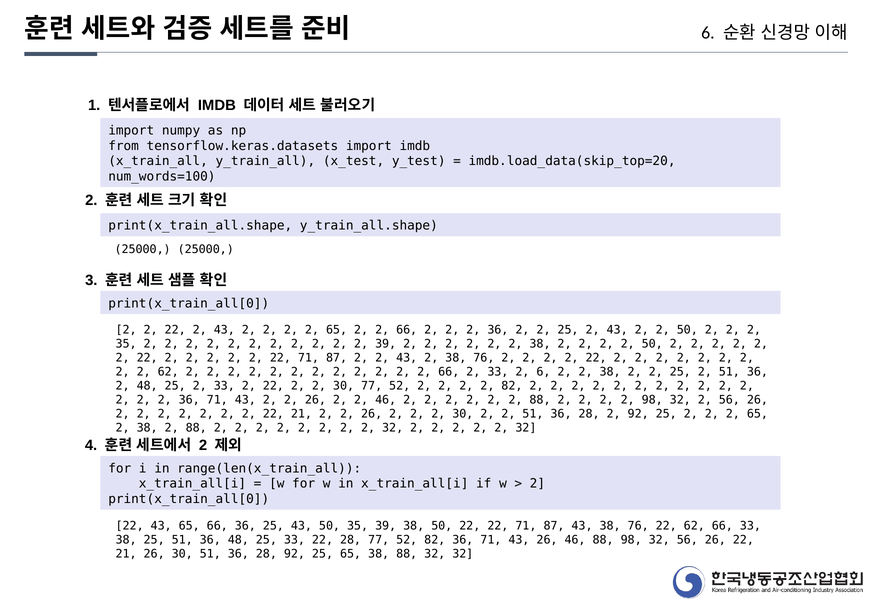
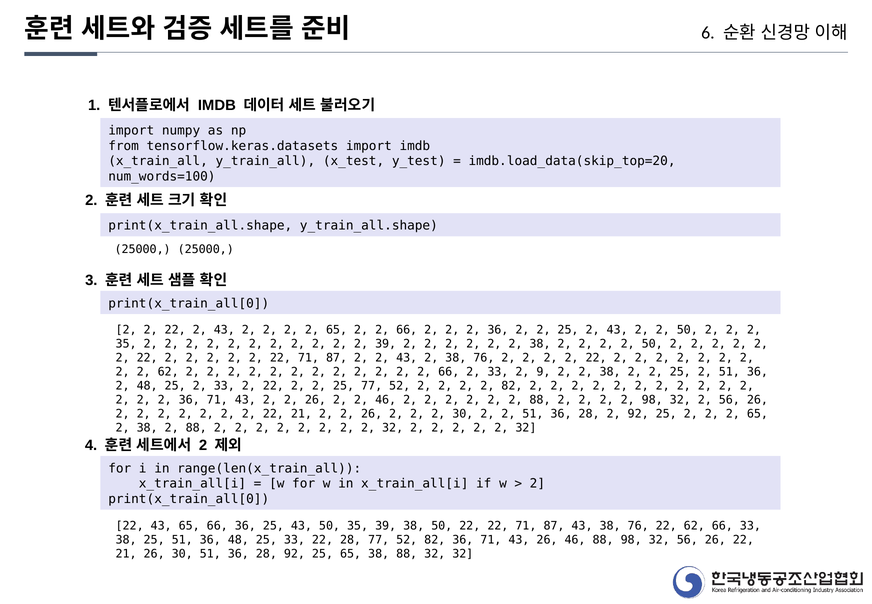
2 6: 6 -> 9
22 2 2 30: 30 -> 25
